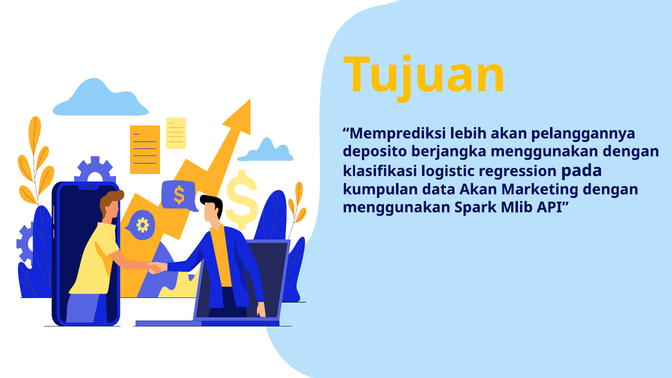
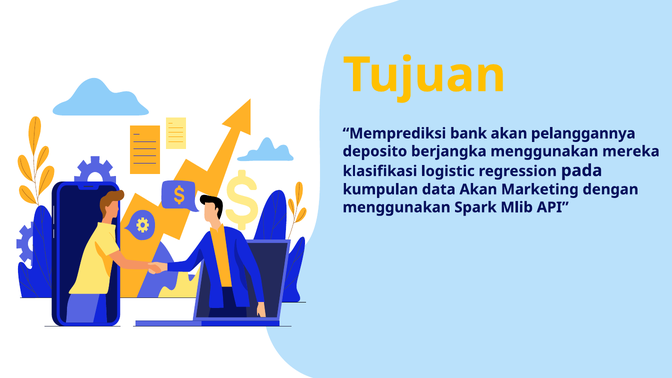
lebih: lebih -> bank
menggunakan dengan: dengan -> mereka
